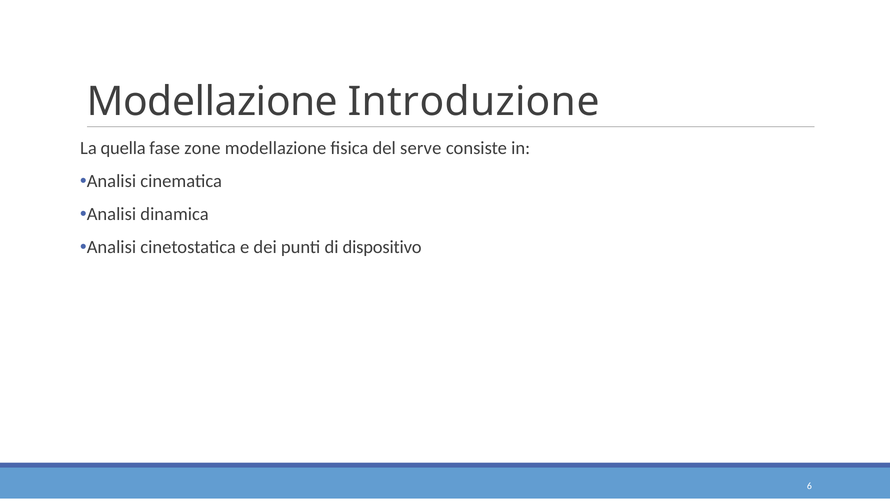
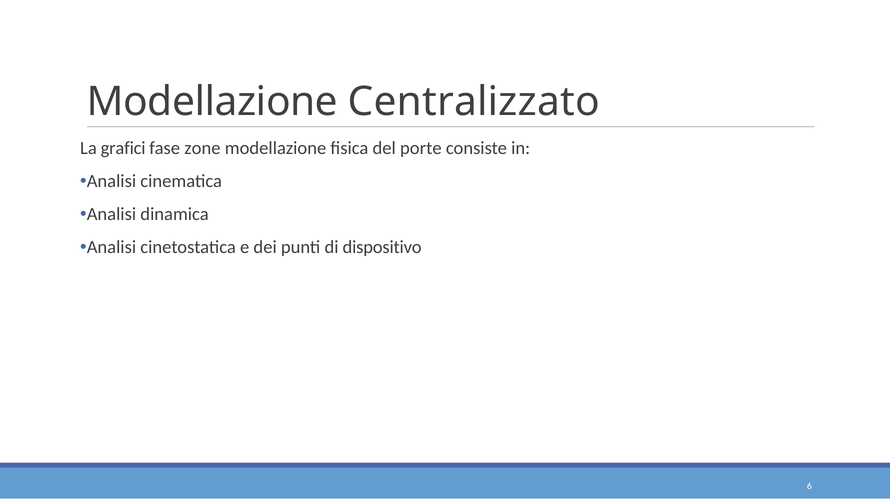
Introduzione: Introduzione -> Centralizzato
quella: quella -> grafici
serve: serve -> porte
